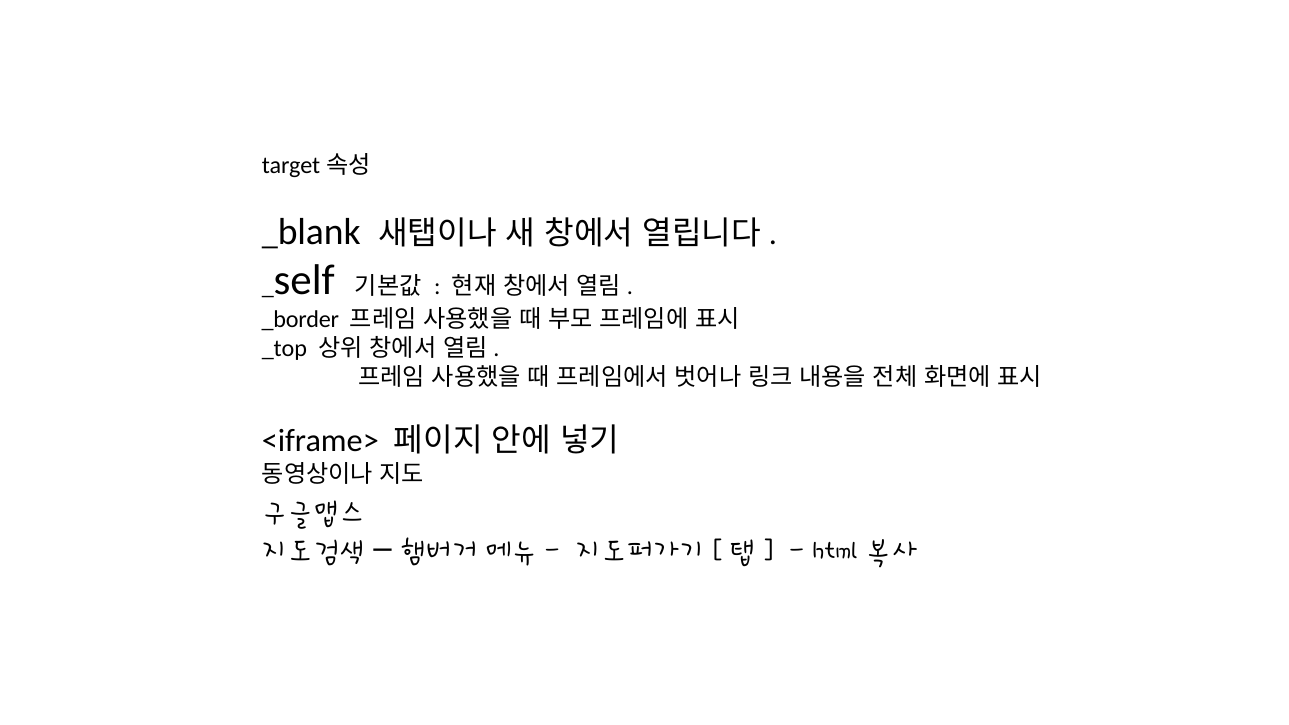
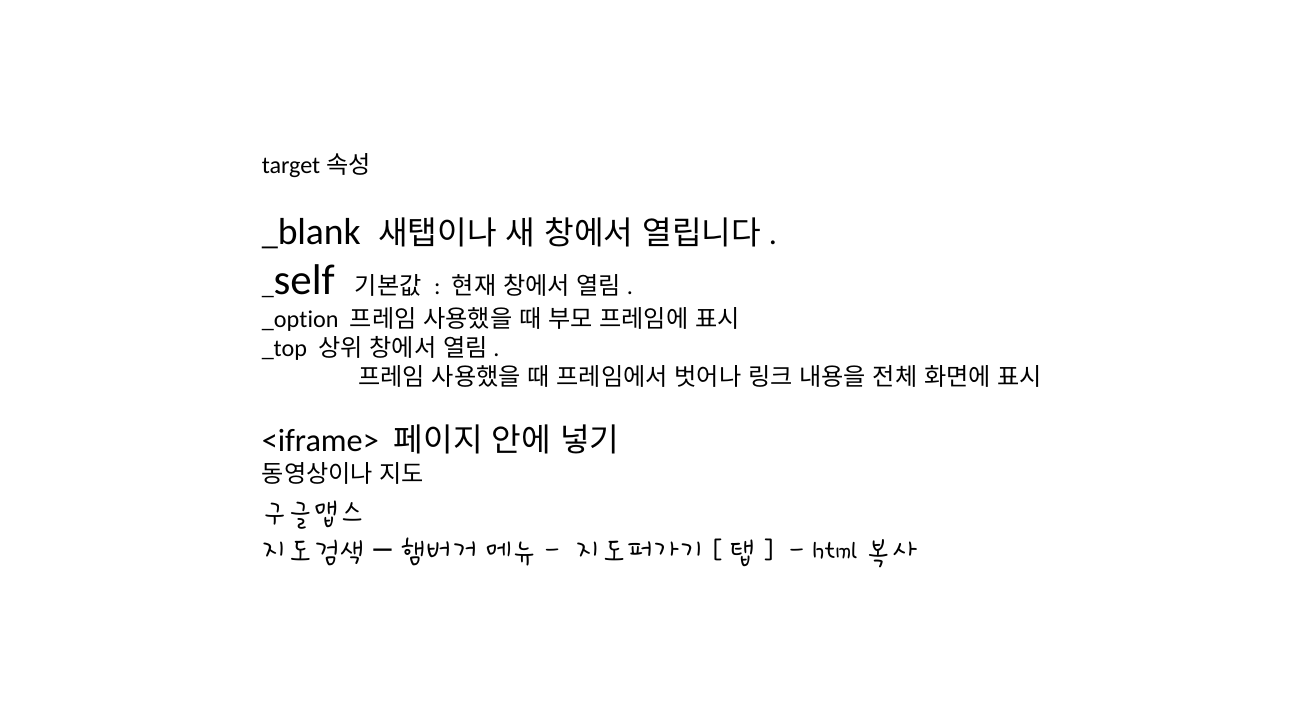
_border: _border -> _option
